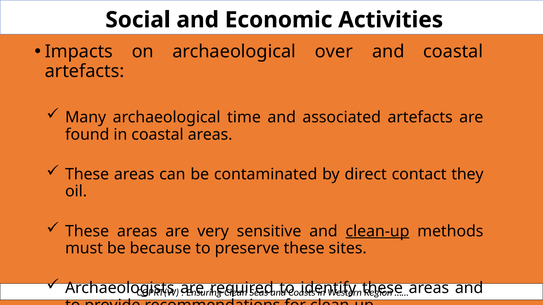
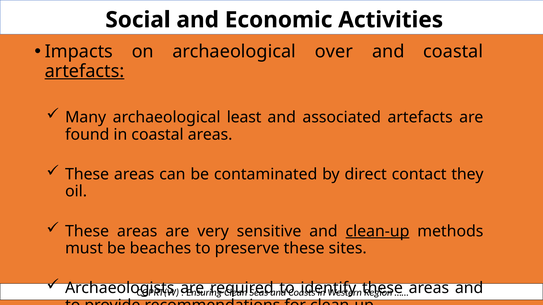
artefacts at (84, 71) underline: none -> present
time: time -> least
because: because -> beaches
